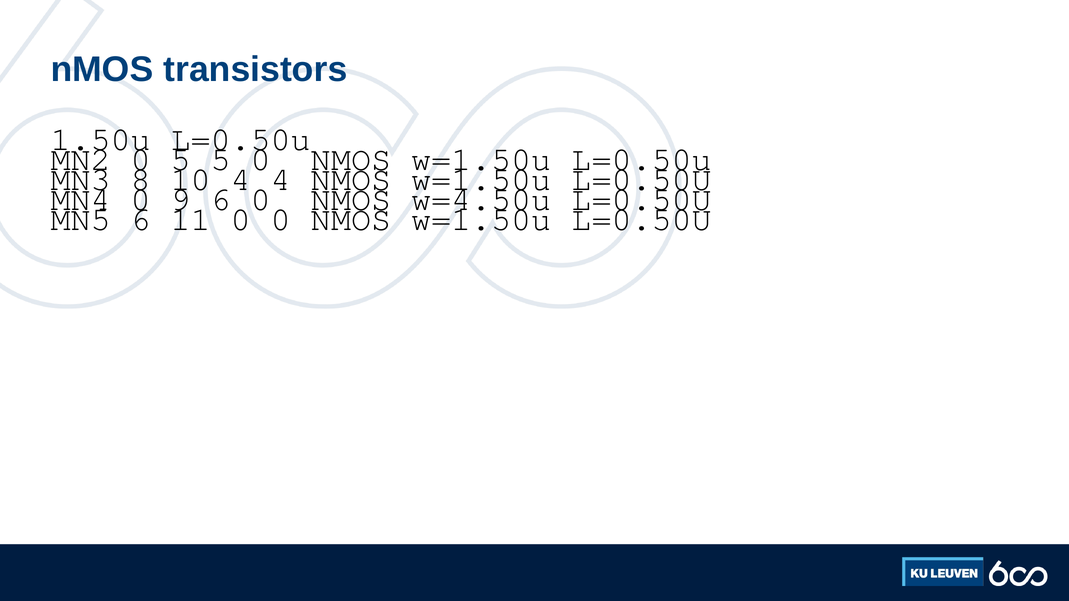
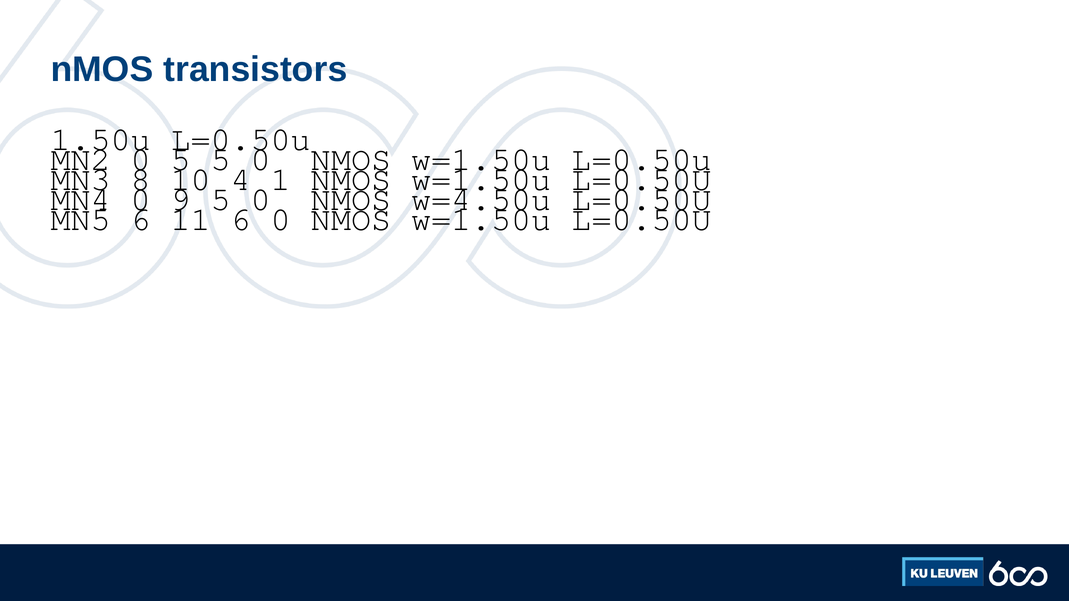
4 4: 4 -> 1
6 at (221, 199): 6 -> 5
0 at (241, 219): 0 -> 6
